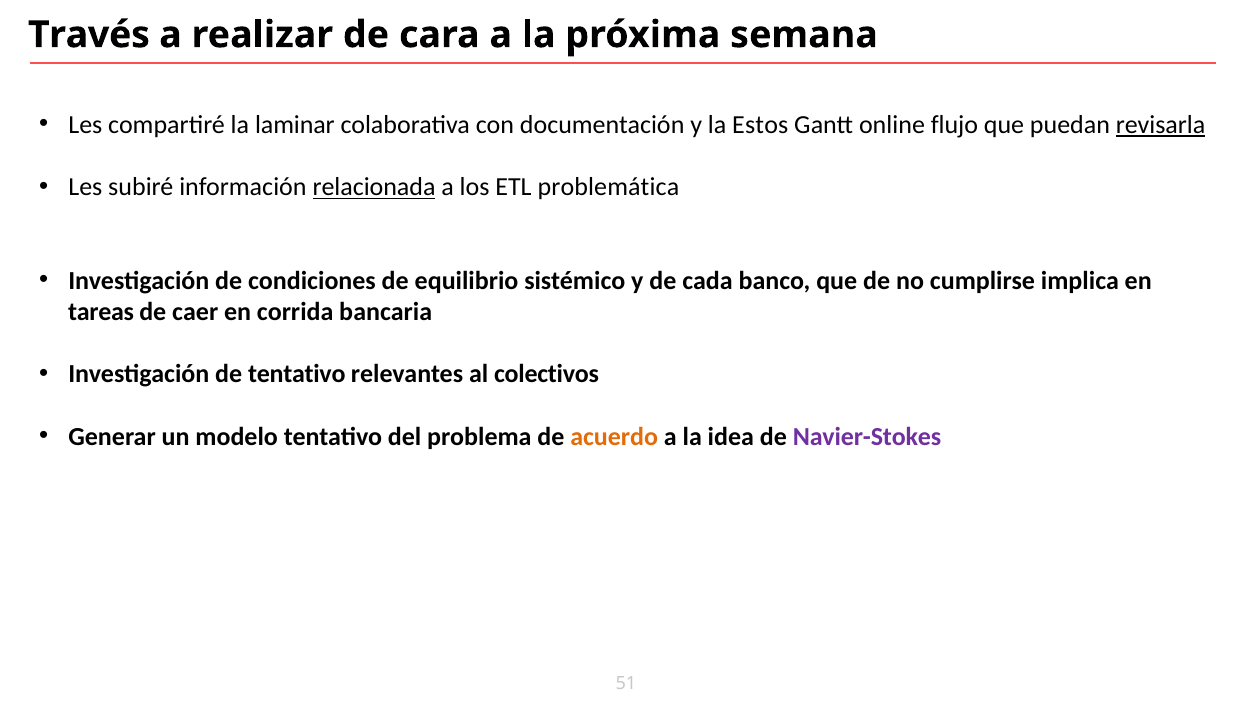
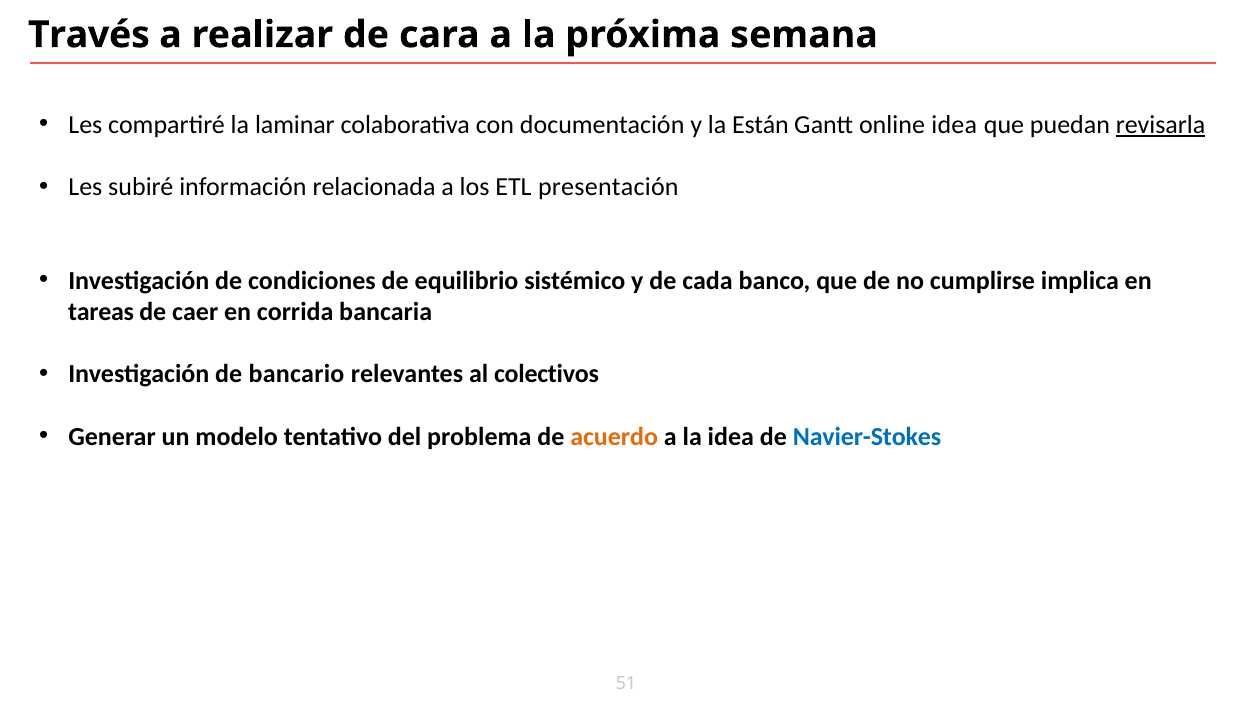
Estos: Estos -> Están
online flujo: flujo -> idea
relacionada underline: present -> none
problemática: problemática -> presentación
de tentativo: tentativo -> bancario
Navier-Stokes colour: purple -> blue
